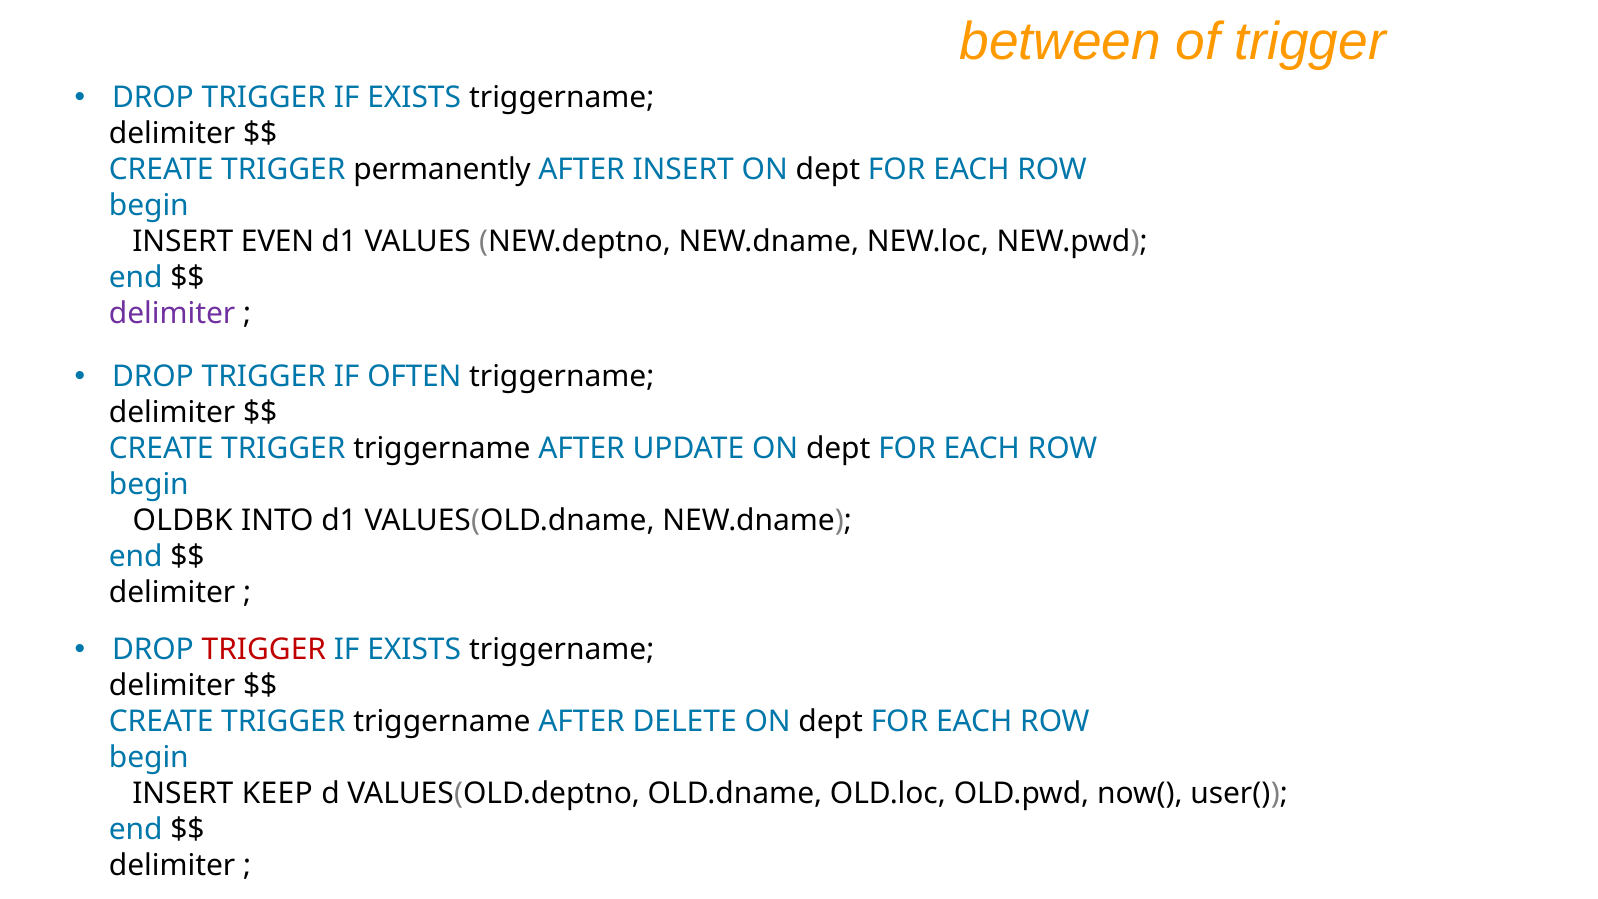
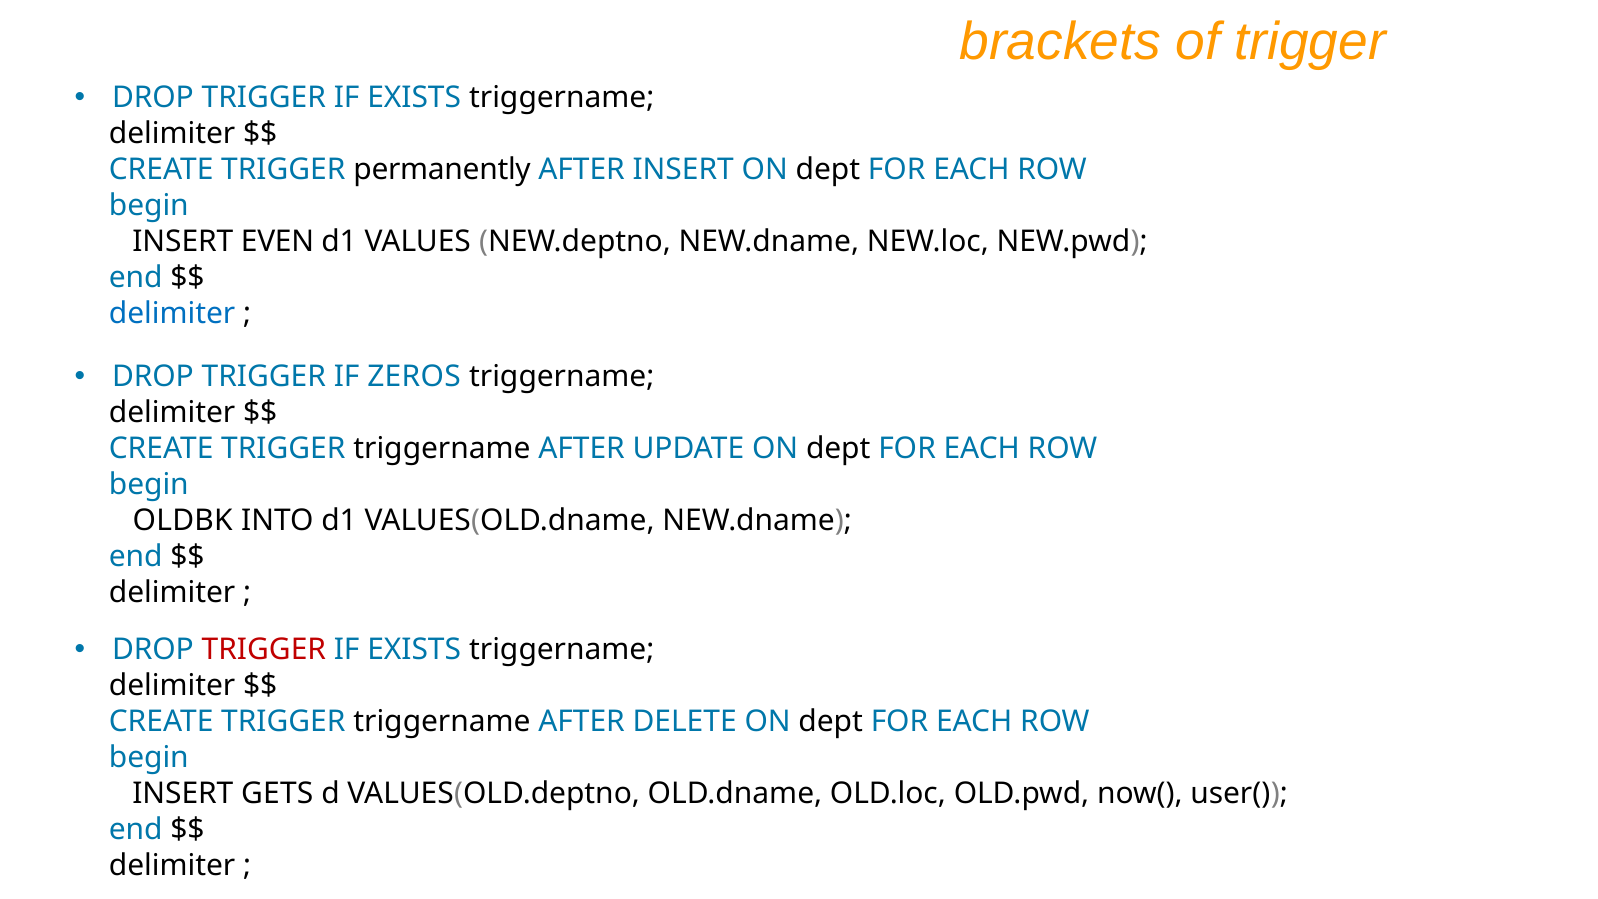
between: between -> brackets
delimiter at (172, 314) colour: purple -> blue
OFTEN: OFTEN -> ZEROS
KEEP: KEEP -> GETS
